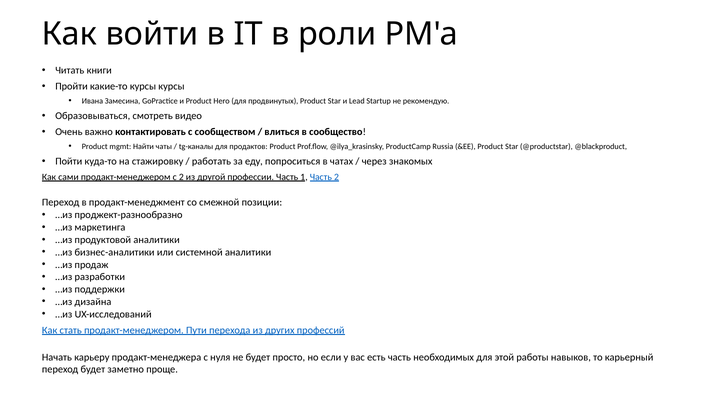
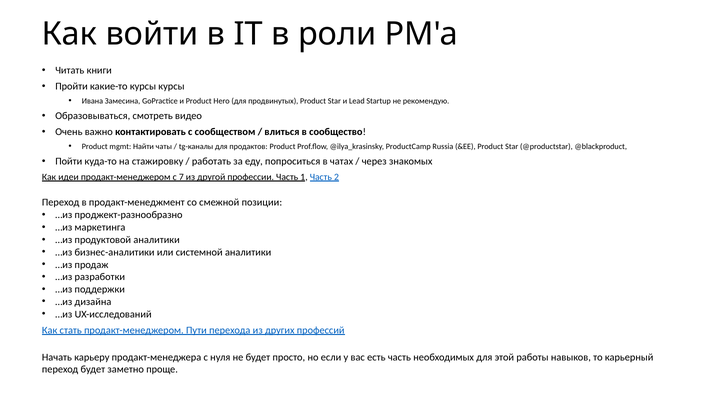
сами: сами -> идеи
с 2: 2 -> 7
